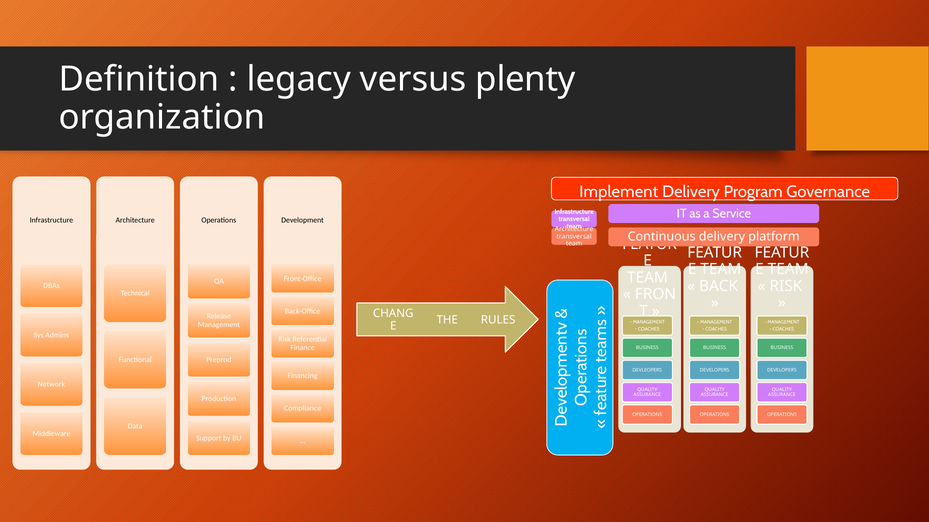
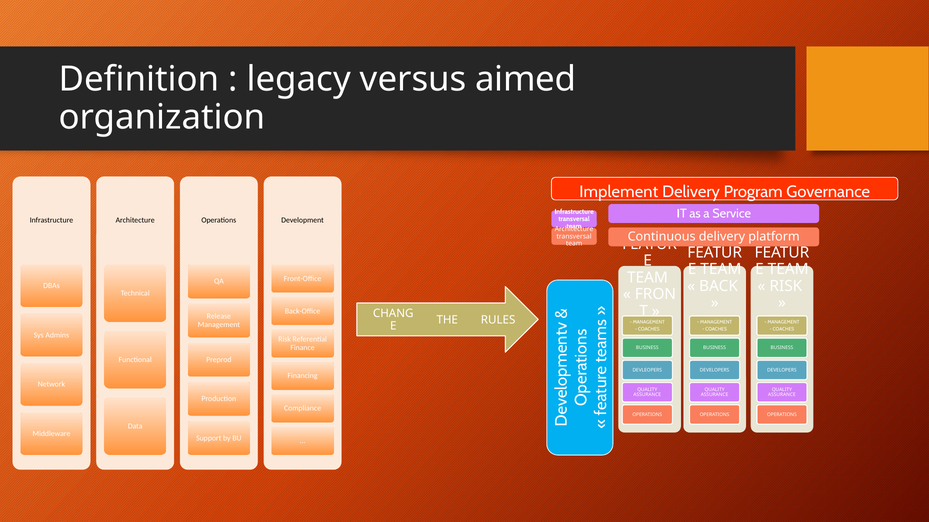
plenty: plenty -> aimed
